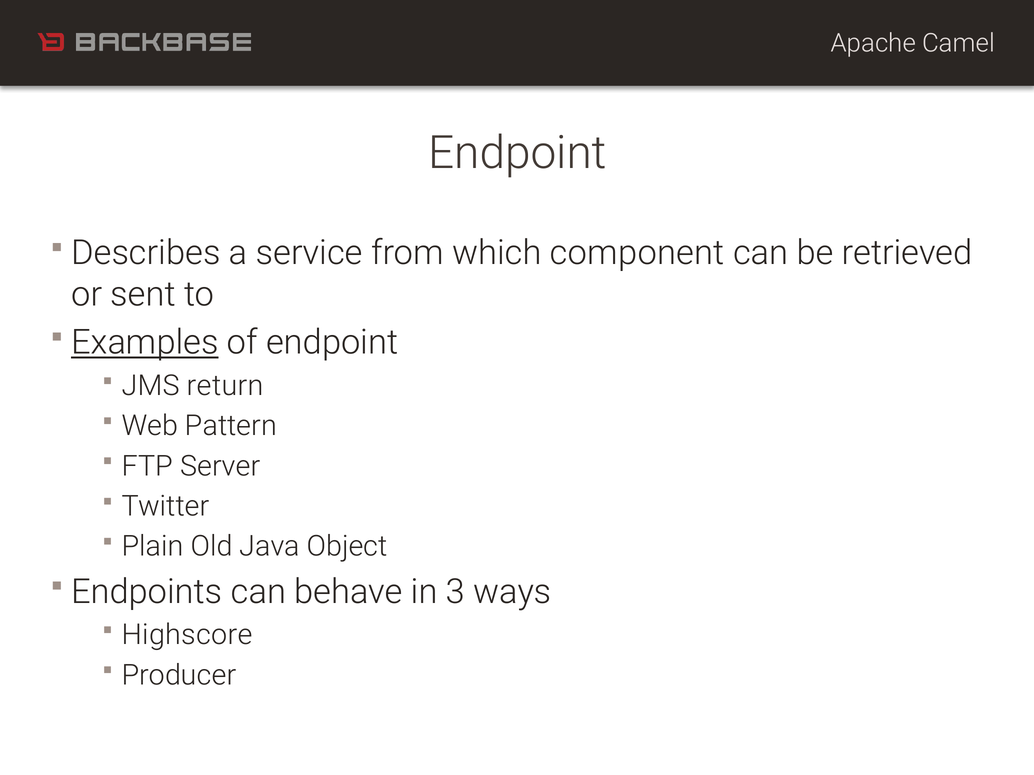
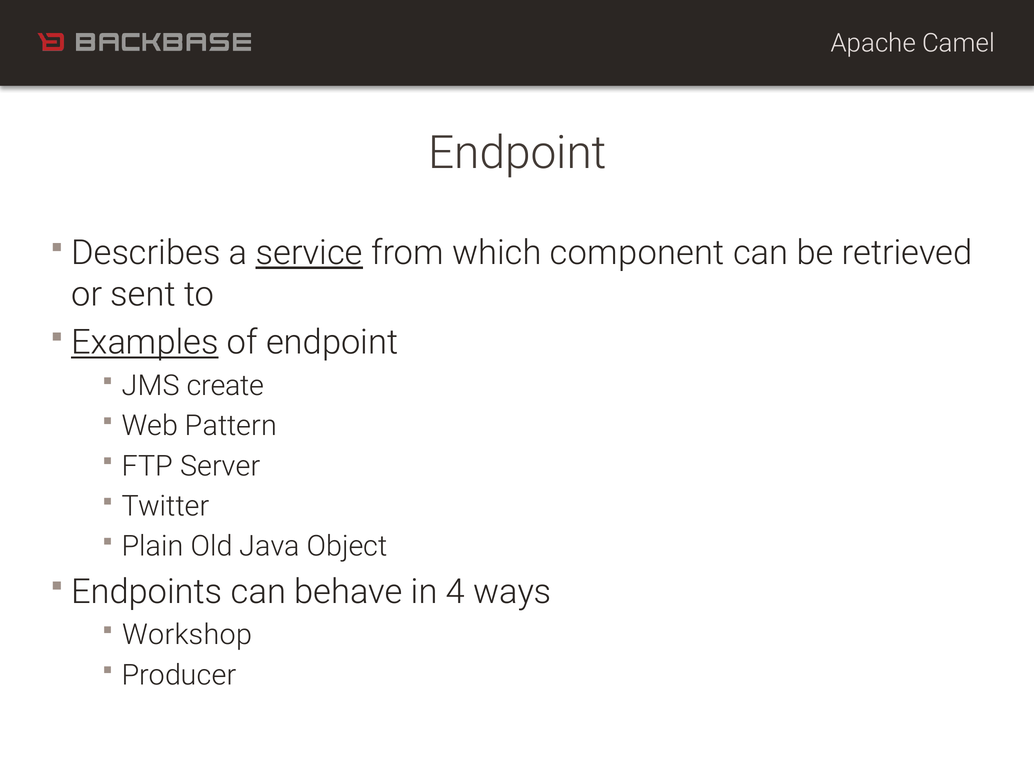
service underline: none -> present
return: return -> create
3: 3 -> 4
Highscore: Highscore -> Workshop
